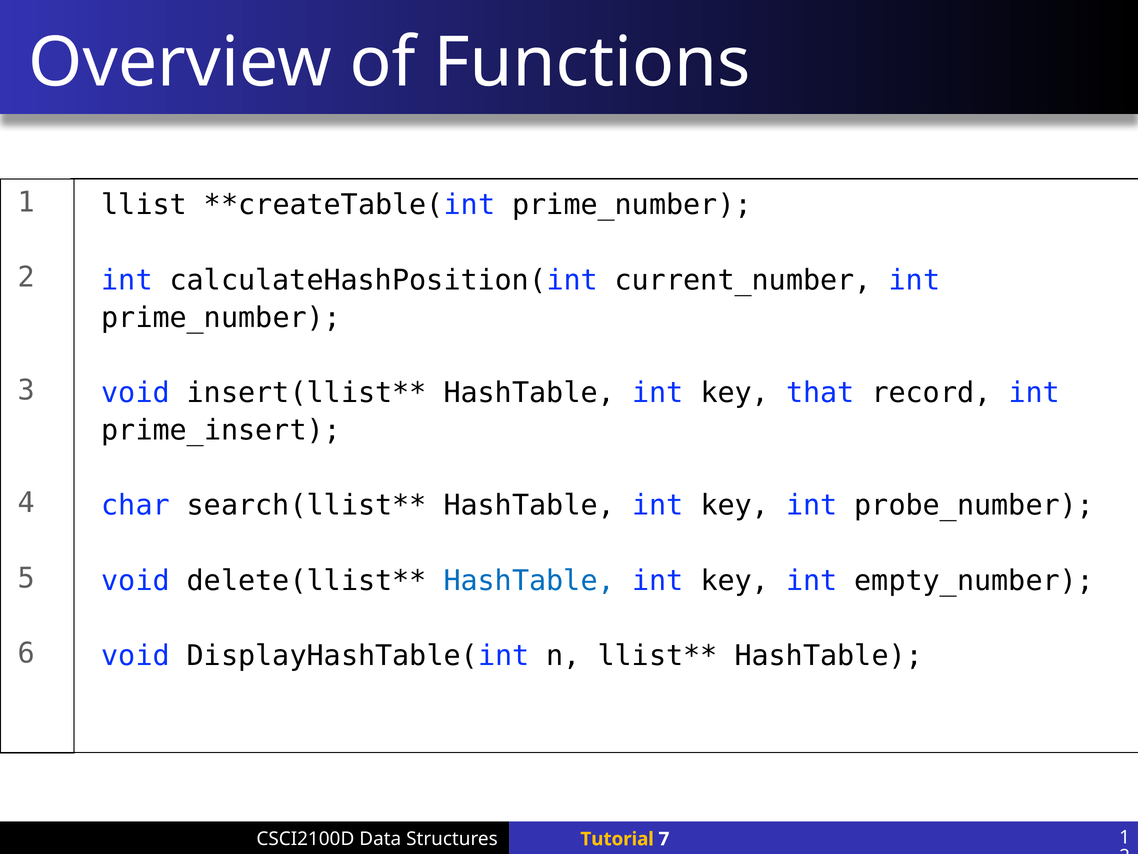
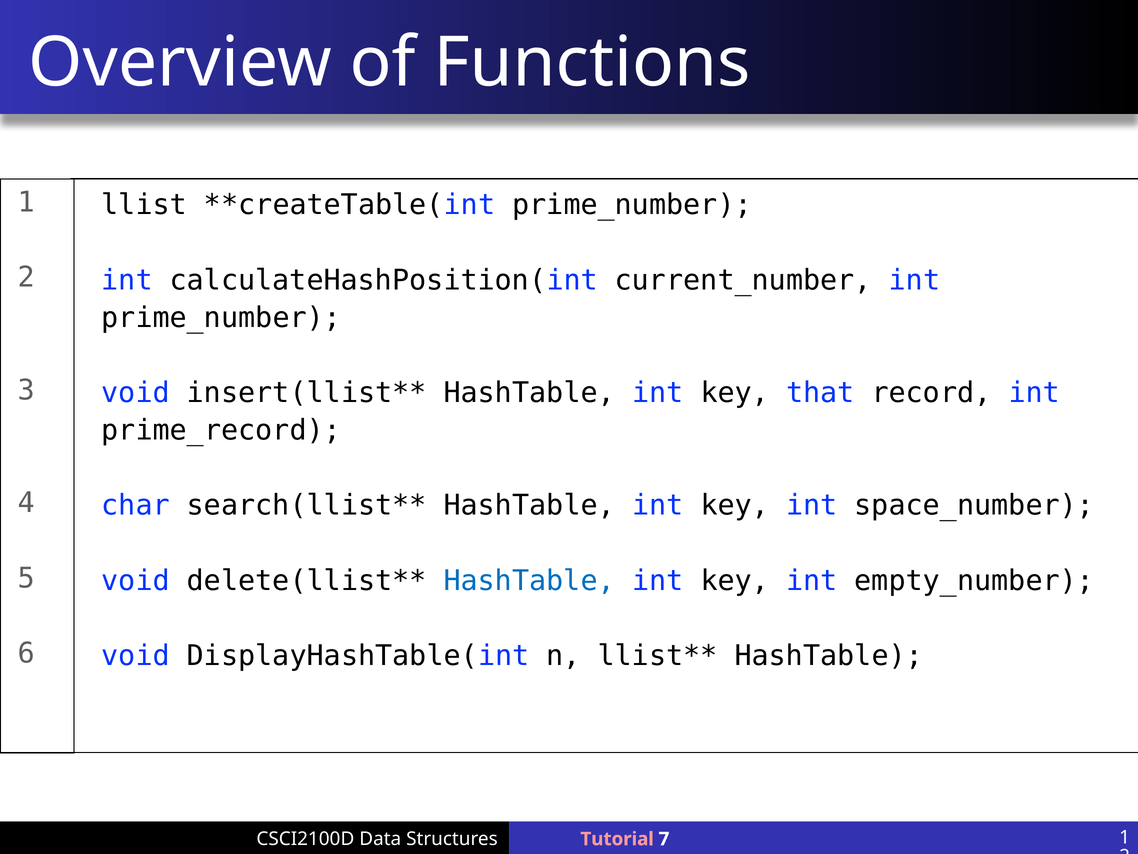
prime_insert: prime_insert -> prime_record
probe_number: probe_number -> space_number
Tutorial colour: yellow -> pink
